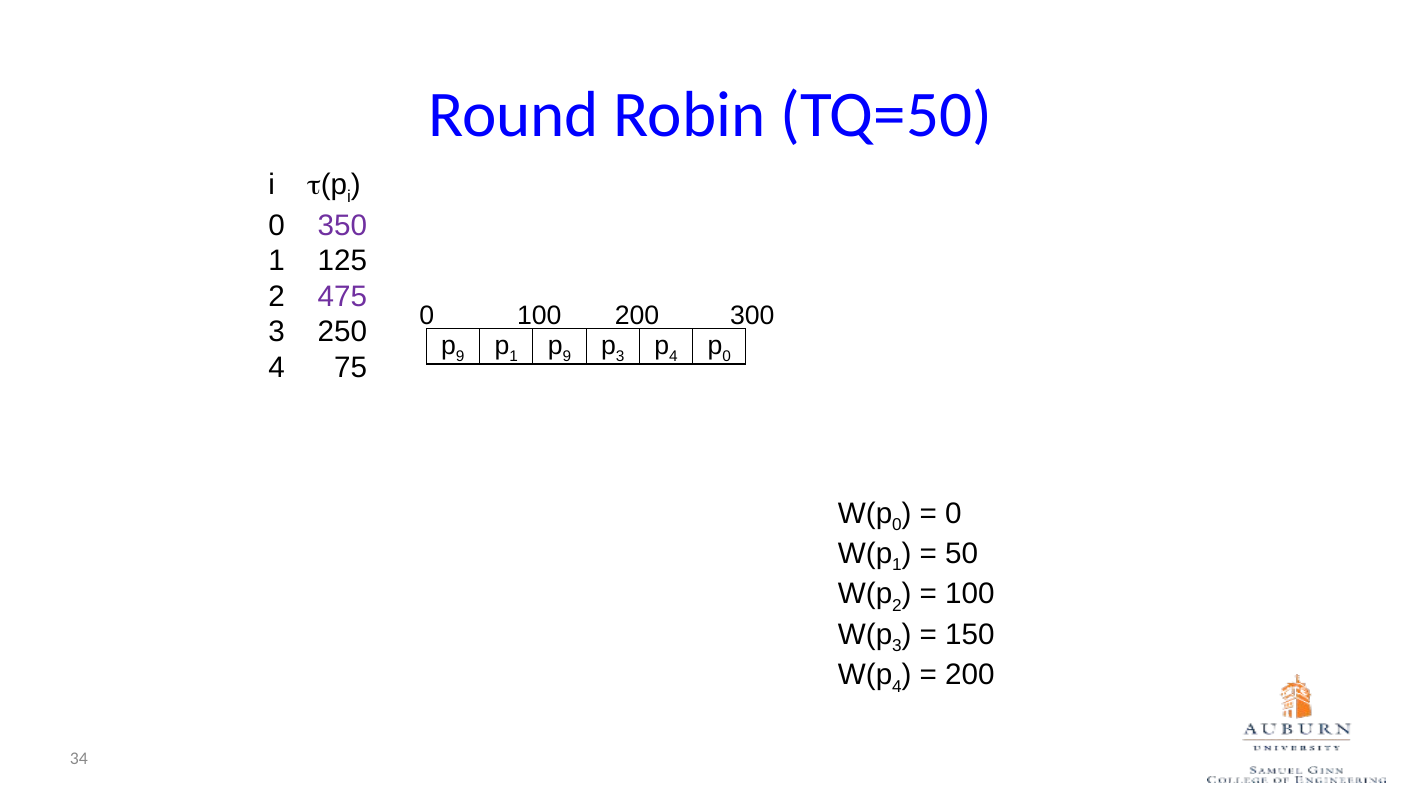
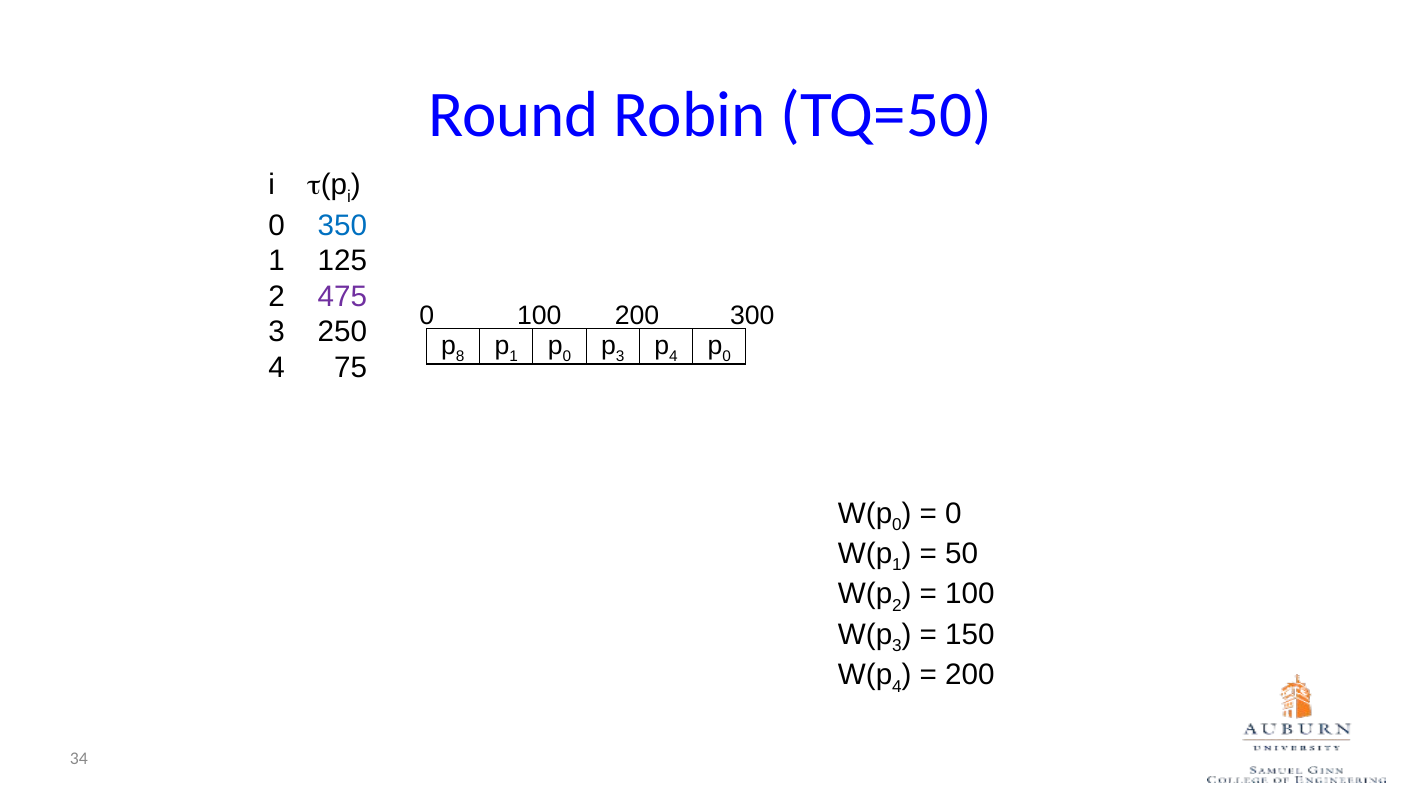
350 colour: purple -> blue
9 at (460, 356): 9 -> 8
9 at (567, 356): 9 -> 0
